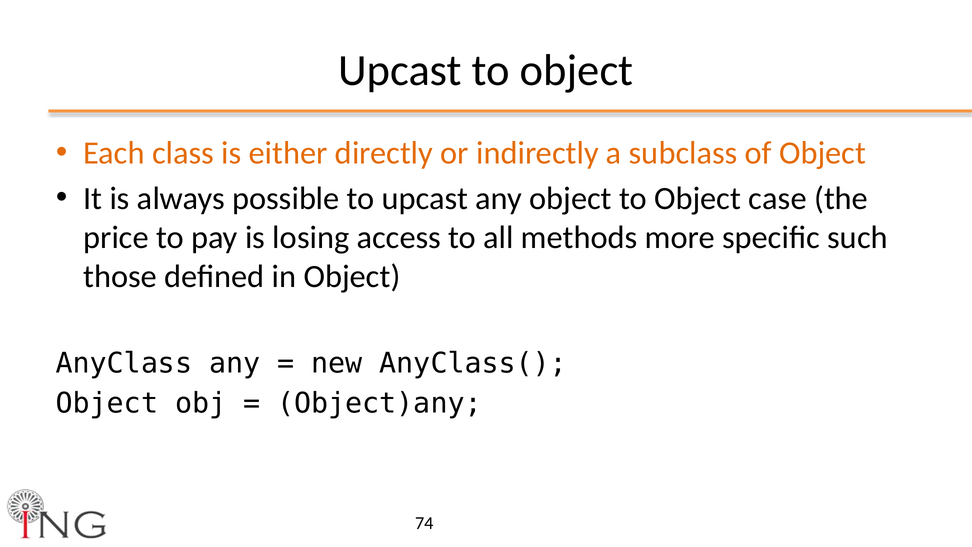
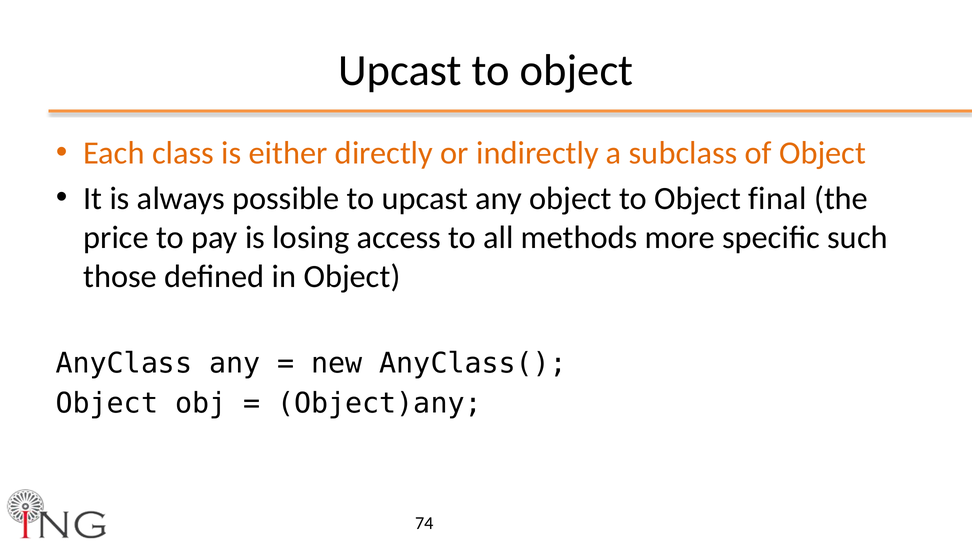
case: case -> final
